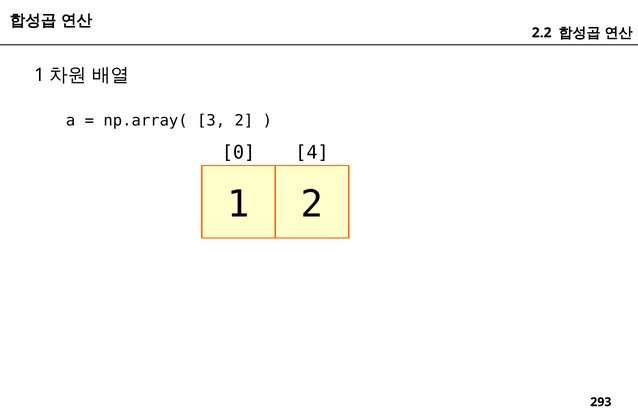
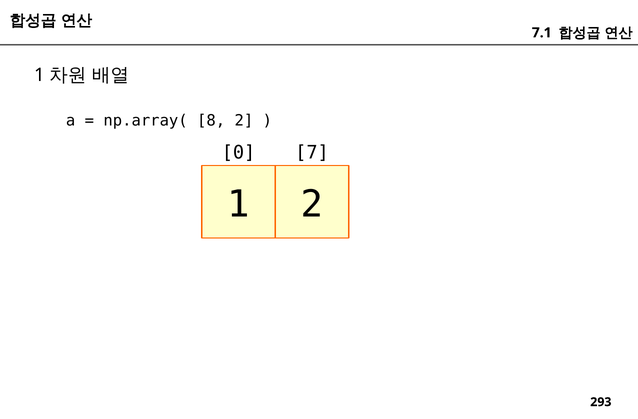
2.2: 2.2 -> 7.1
3: 3 -> 8
4: 4 -> 7
